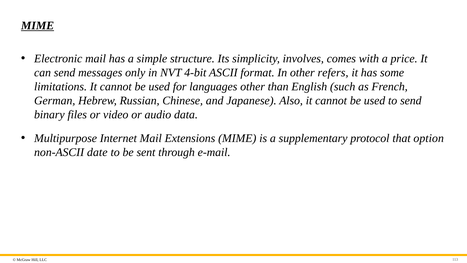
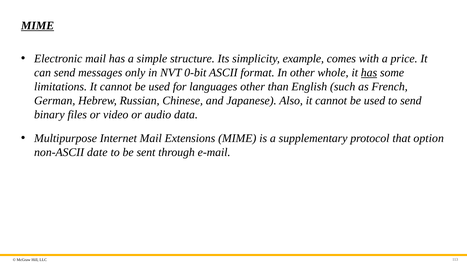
involves: involves -> example
4-bit: 4-bit -> 0-bit
refers: refers -> whole
has at (369, 72) underline: none -> present
